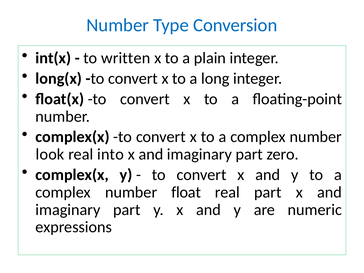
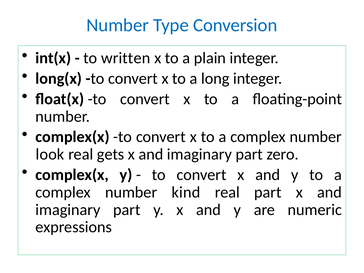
into: into -> gets
float: float -> kind
